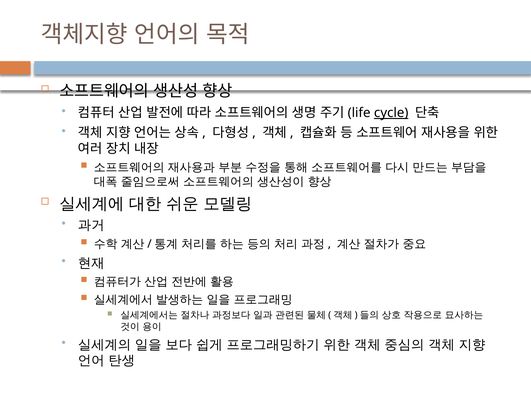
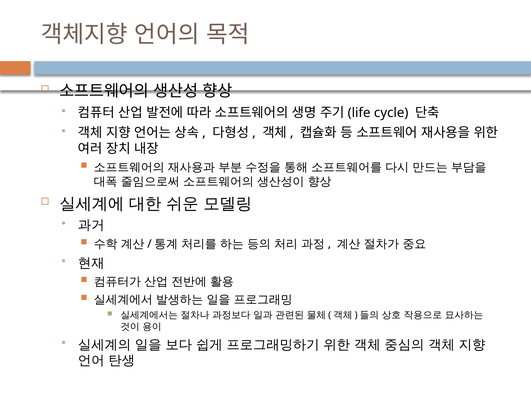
cycle underline: present -> none
